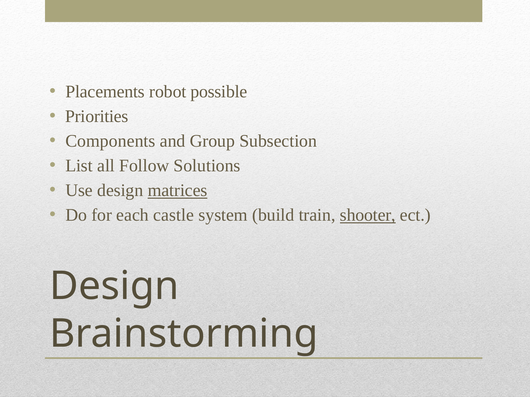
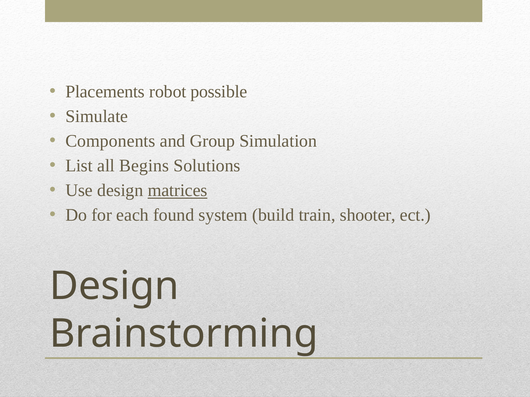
Priorities: Priorities -> Simulate
Subsection: Subsection -> Simulation
Follow: Follow -> Begins
castle: castle -> found
shooter underline: present -> none
